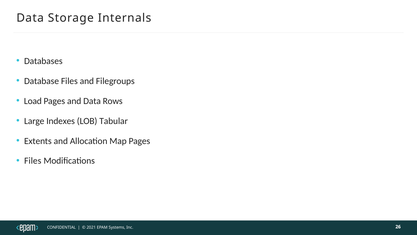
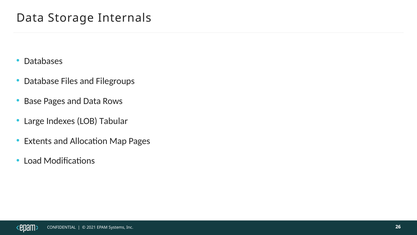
Load: Load -> Base
Files at (33, 161): Files -> Load
